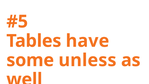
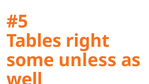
have: have -> right
